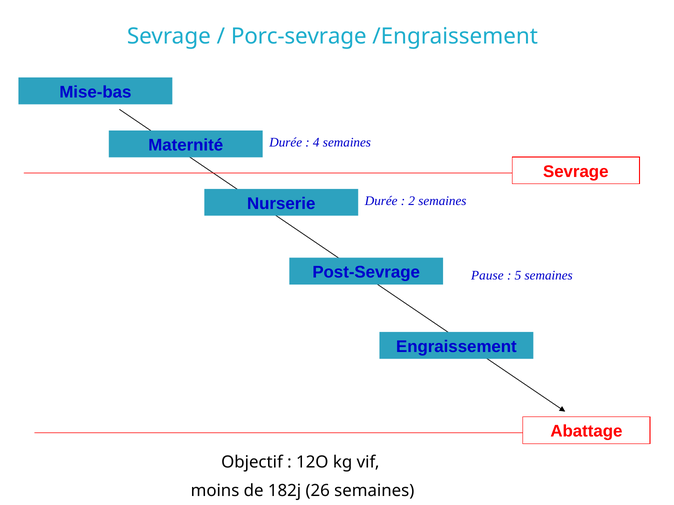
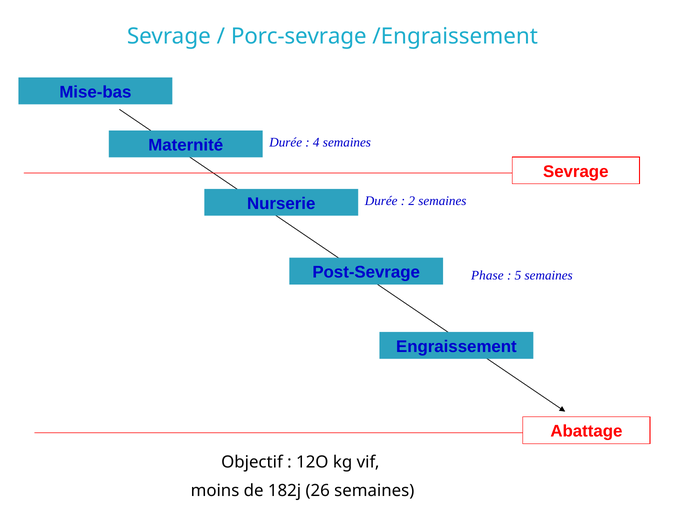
Pause: Pause -> Phase
